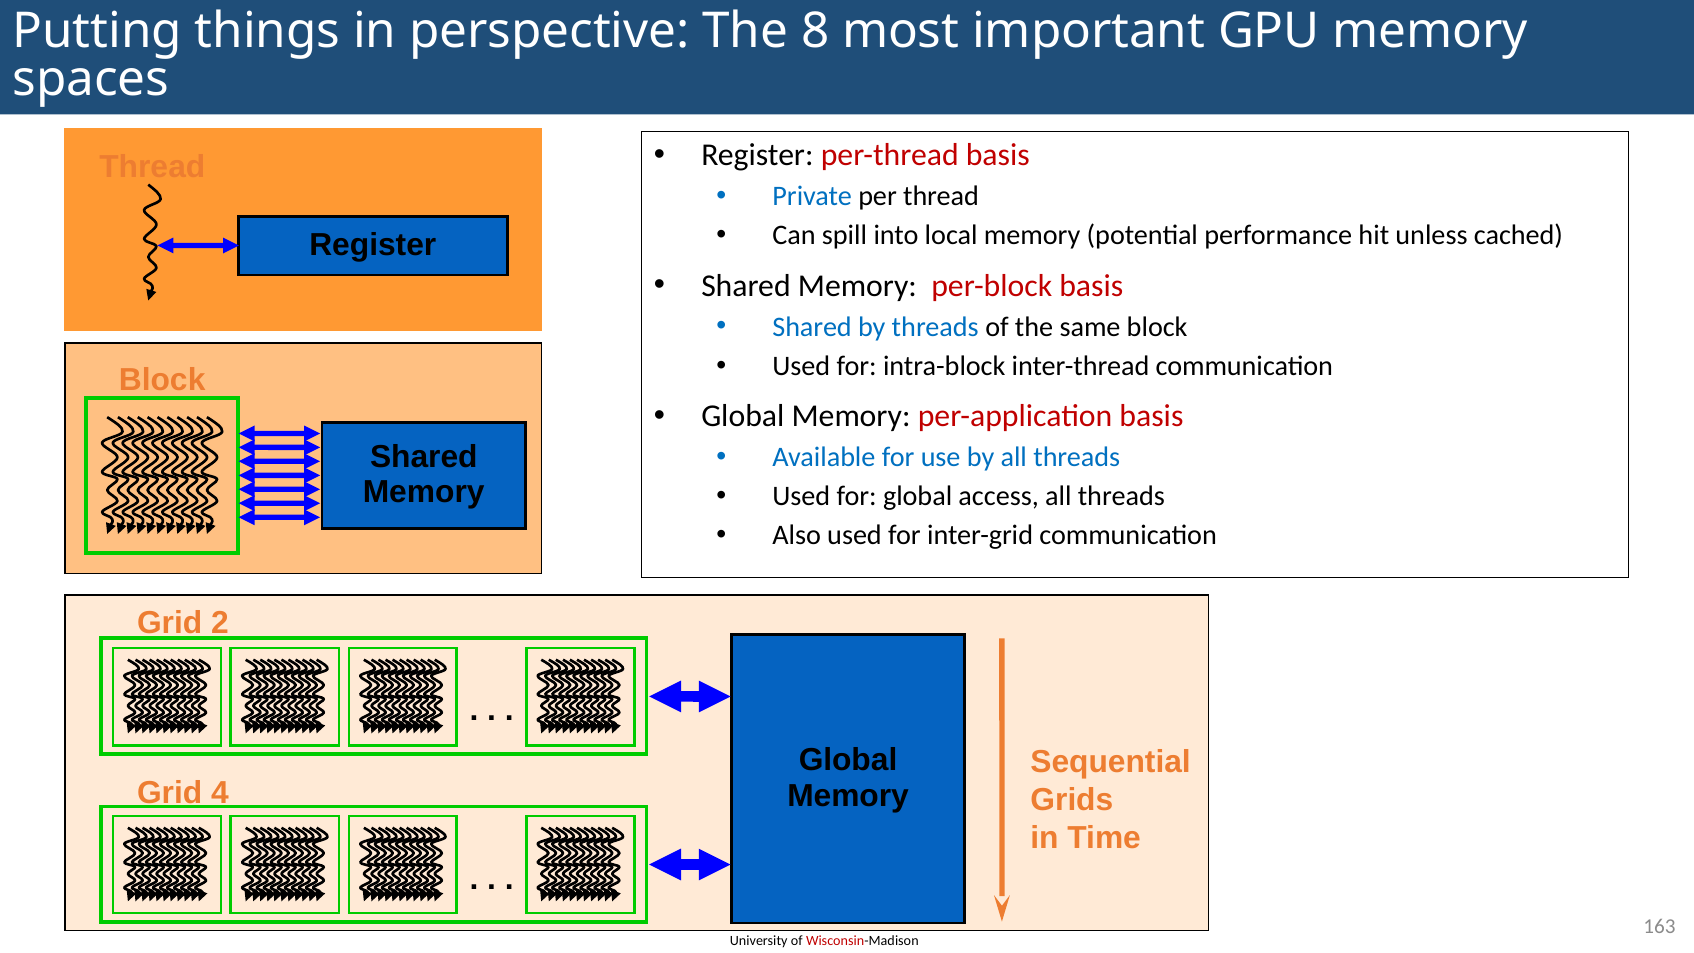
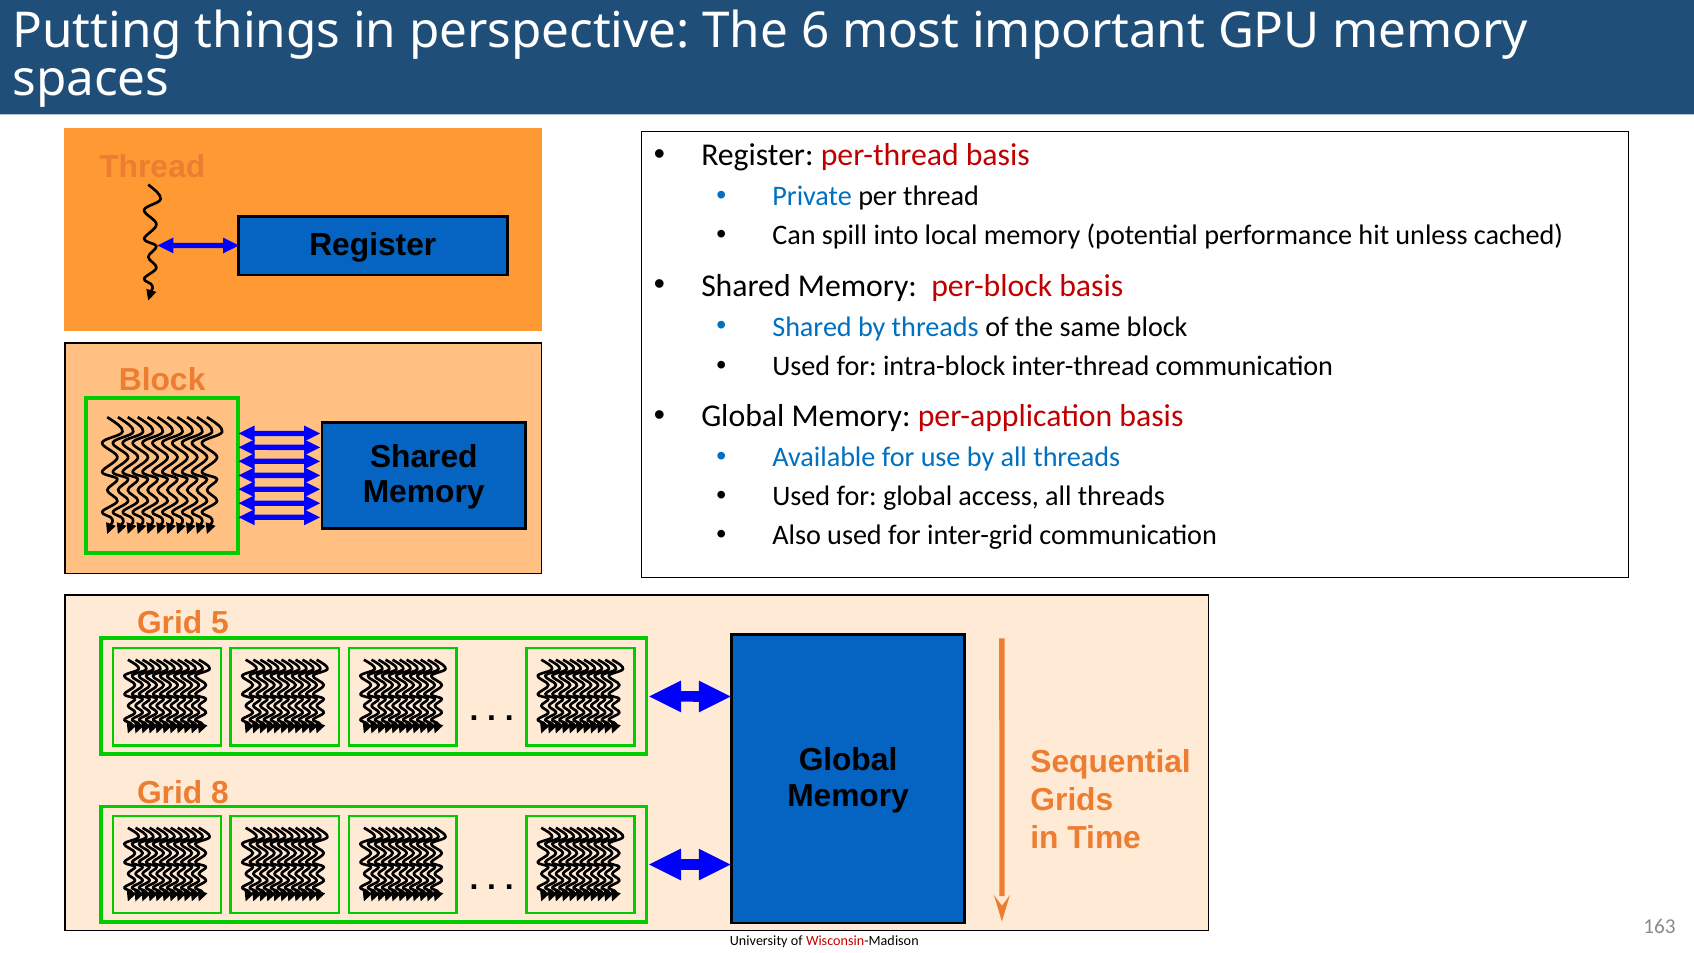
8: 8 -> 6
2: 2 -> 5
4: 4 -> 8
